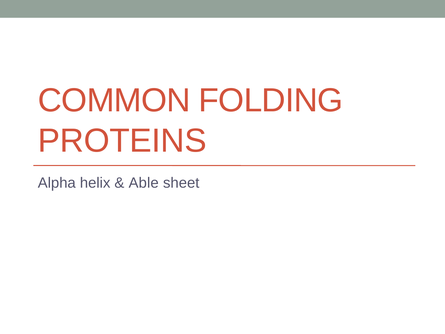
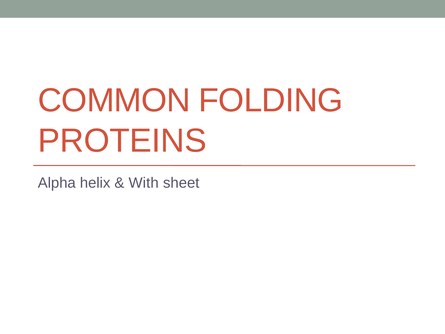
Able: Able -> With
